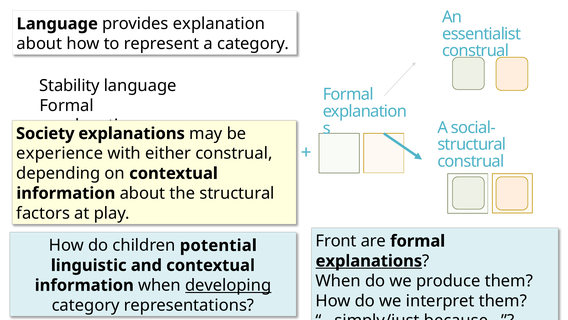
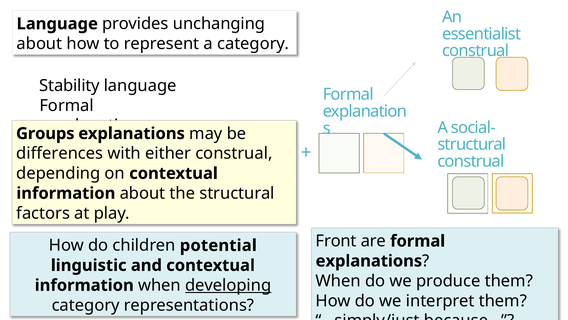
provides explanation: explanation -> unchanging
Society: Society -> Groups
experience: experience -> differences
explanations at (369, 261) underline: present -> none
